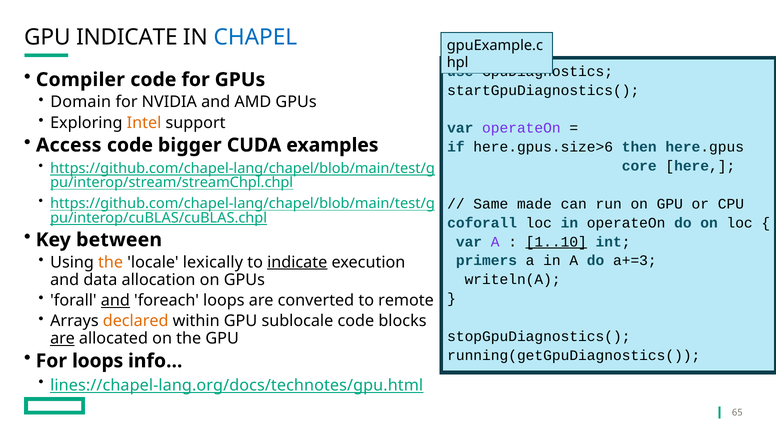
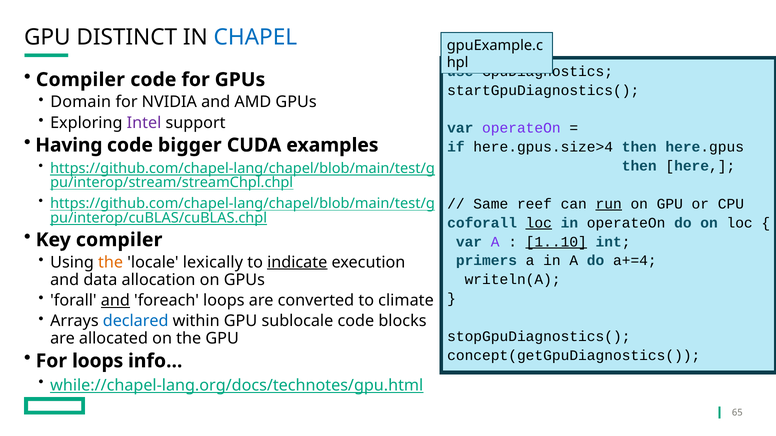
GPU INDICATE: INDICATE -> DISTINCT
Intel colour: orange -> purple
Access: Access -> Having
here.gpus.size>6: here.gpus.size>6 -> here.gpus.size>4
core at (639, 166): core -> then
made: made -> reef
run underline: none -> present
loc at (539, 223) underline: none -> present
Key between: between -> compiler
a+=3: a+=3 -> a+=4
remote: remote -> climate
declared colour: orange -> blue
are at (63, 339) underline: present -> none
running(getGpuDiagnostics(: running(getGpuDiagnostics( -> concept(getGpuDiagnostics(
lines://chapel-lang.org/docs/technotes/gpu.html: lines://chapel-lang.org/docs/technotes/gpu.html -> while://chapel-lang.org/docs/technotes/gpu.html
